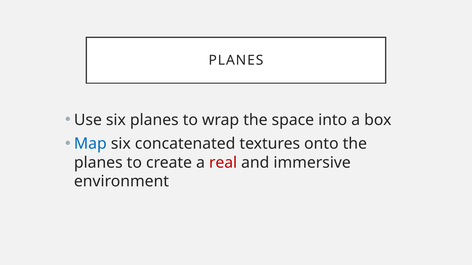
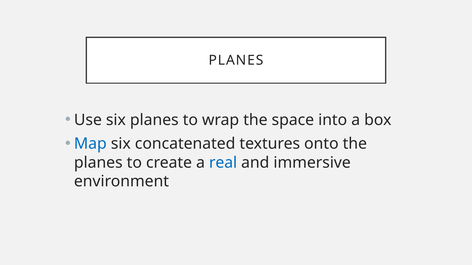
real colour: red -> blue
